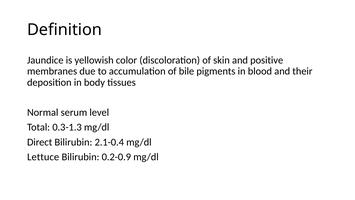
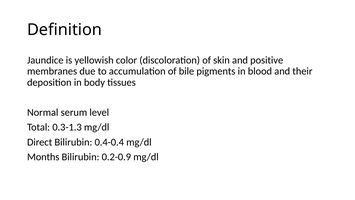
2.1-0.4: 2.1-0.4 -> 0.4-0.4
Lettuce: Lettuce -> Months
